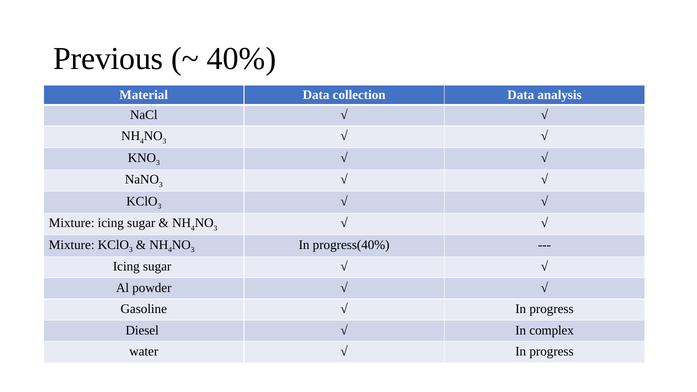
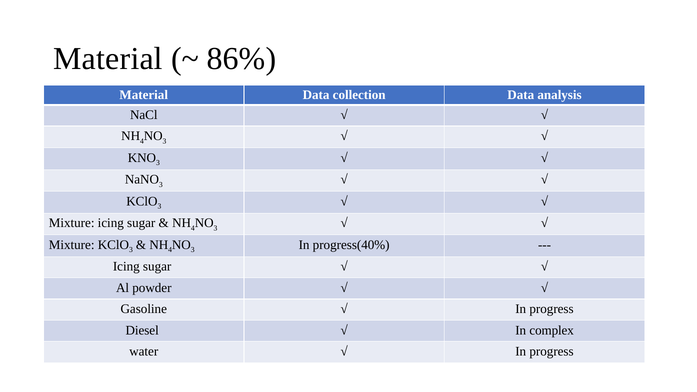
Previous at (108, 59): Previous -> Material
40%: 40% -> 86%
